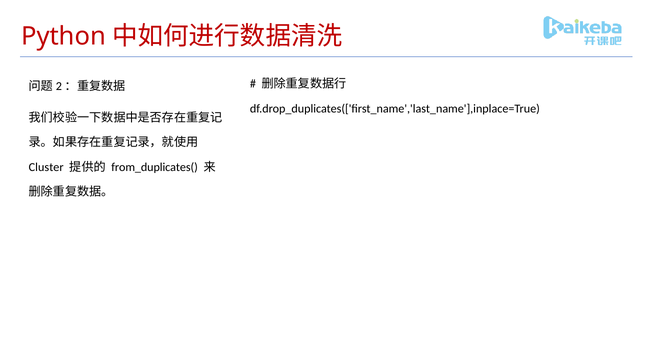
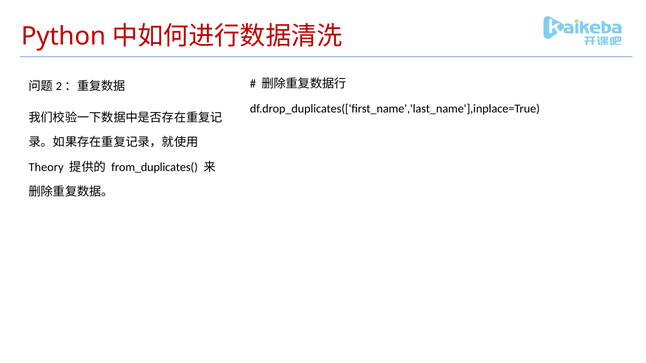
Cluster: Cluster -> Theory
